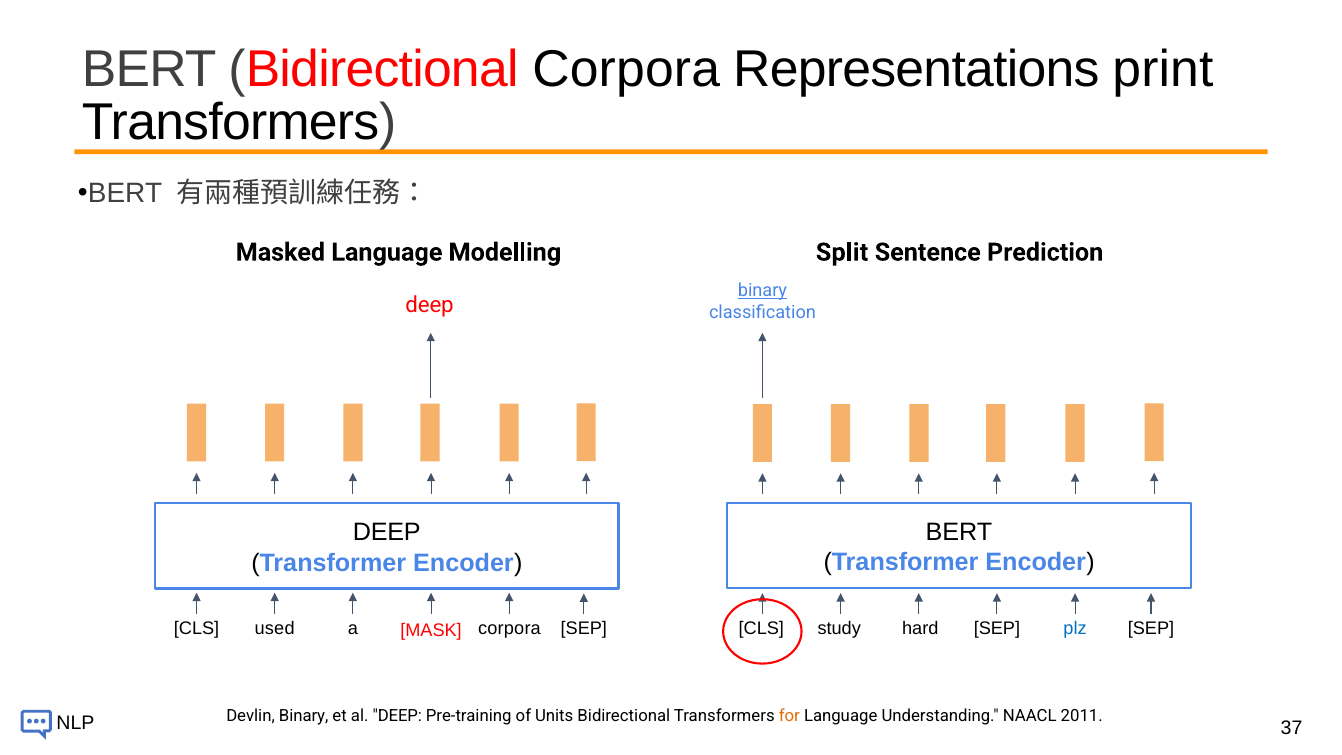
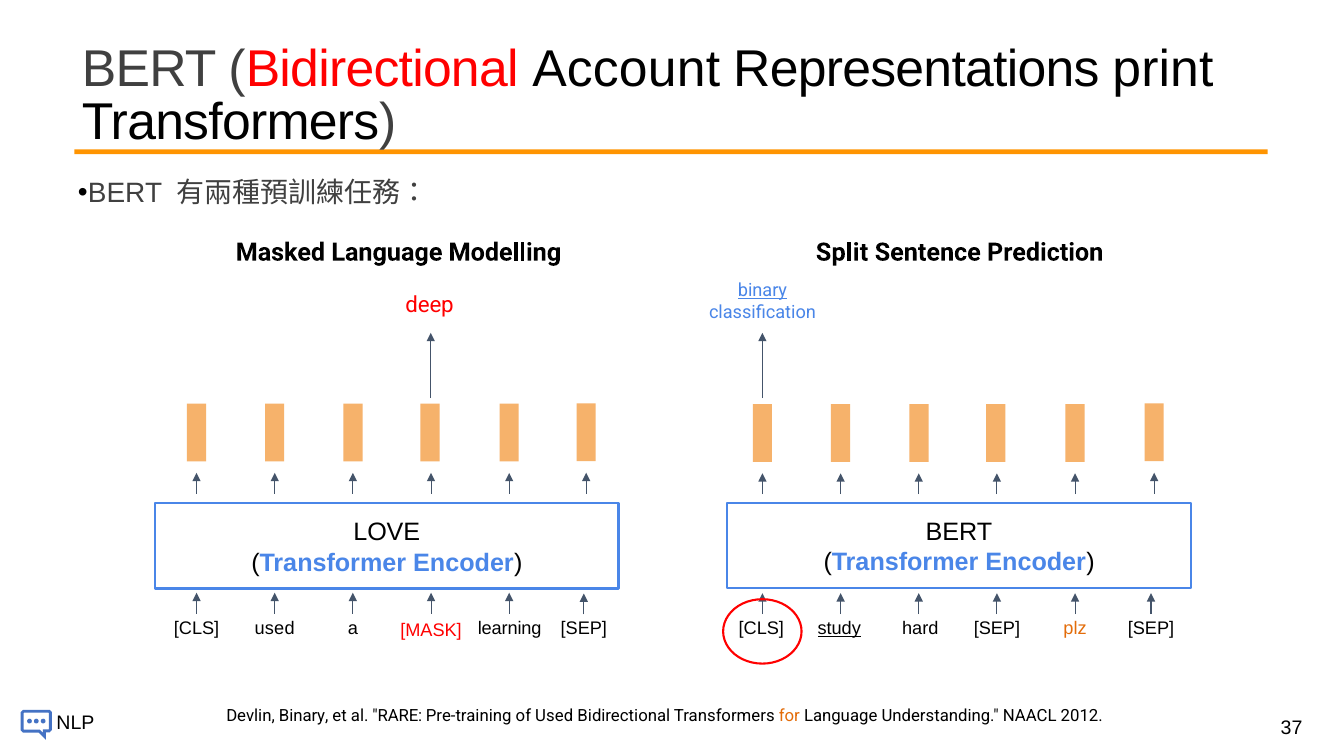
Bidirectional Corpora: Corpora -> Account
DEEP at (387, 533): DEEP -> LOVE
MASK corpora: corpora -> learning
study underline: none -> present
plz colour: blue -> orange
al DEEP: DEEP -> RARE
of Units: Units -> Used
2011: 2011 -> 2012
